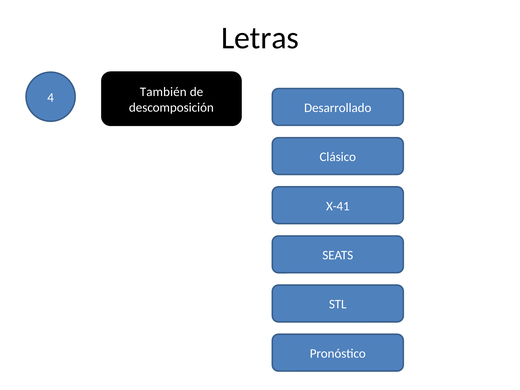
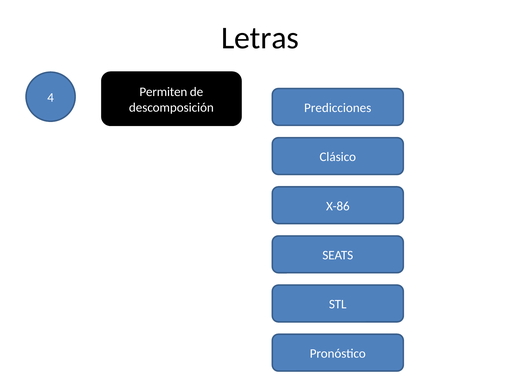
También: También -> Permiten
Desarrollado: Desarrollado -> Predicciones
X-41: X-41 -> X-86
